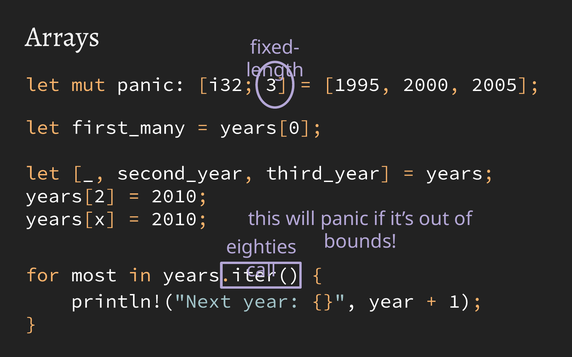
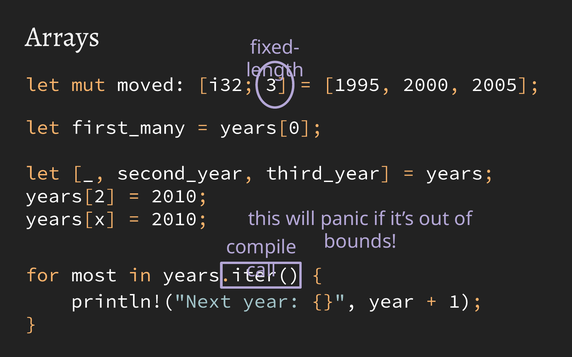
mut panic: panic -> moved
eighties: eighties -> compile
